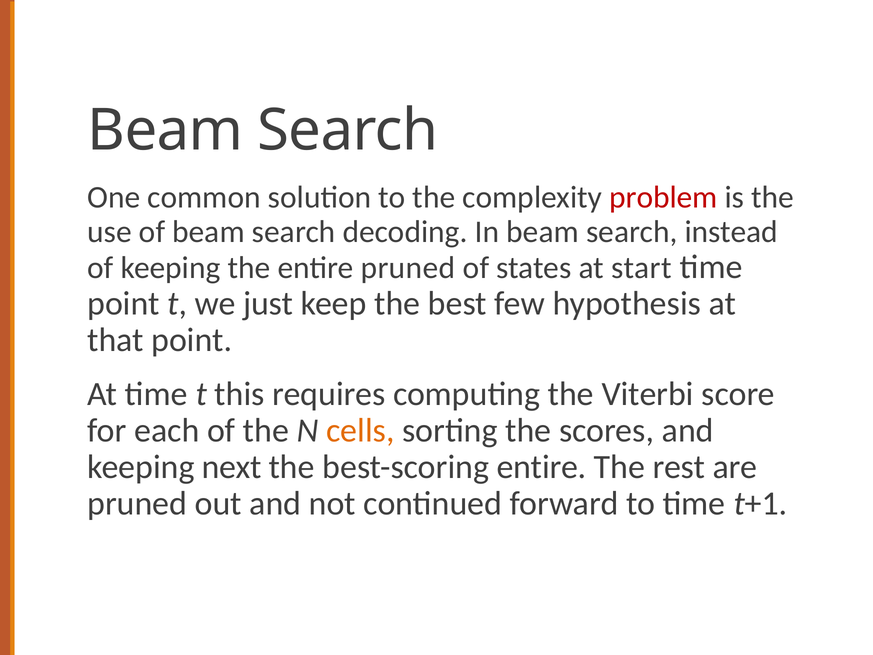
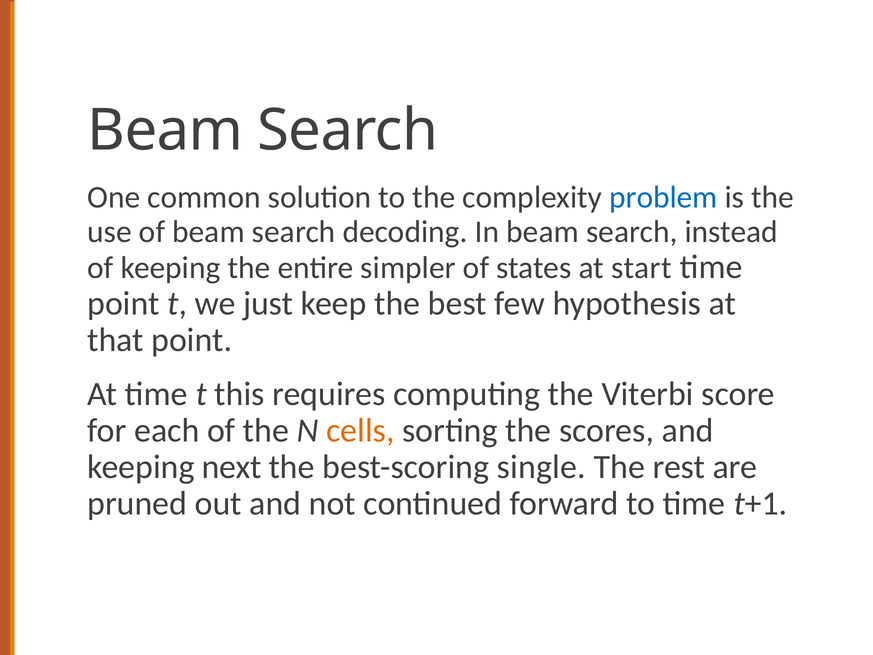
problem colour: red -> blue
entire pruned: pruned -> simpler
best-scoring entire: entire -> single
